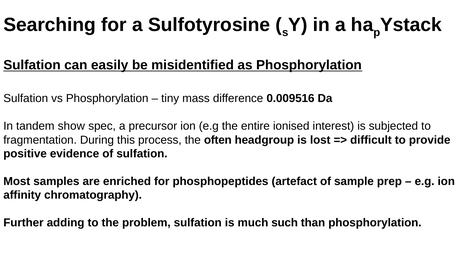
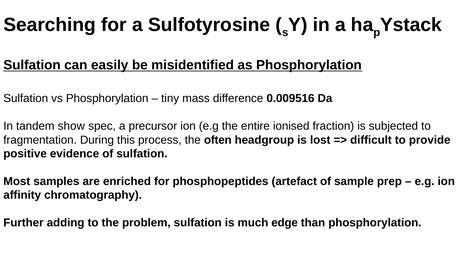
interest: interest -> fraction
such: such -> edge
